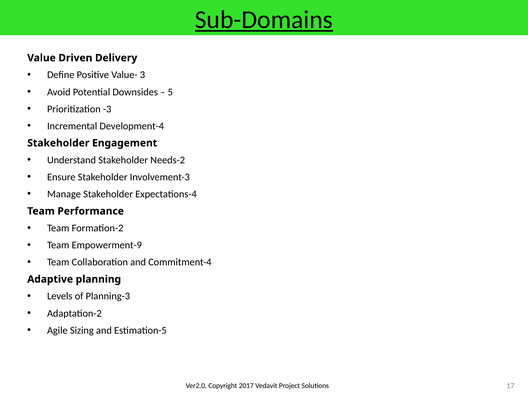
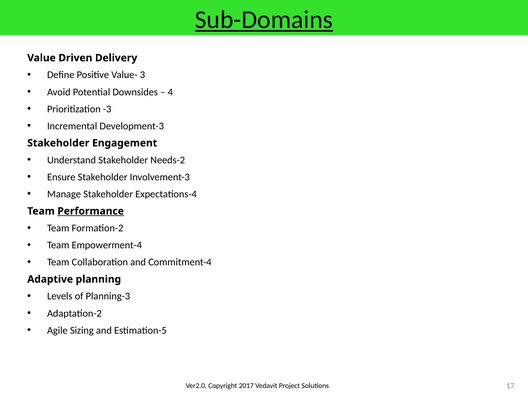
5: 5 -> 4
Development-4: Development-4 -> Development-3
Performance underline: none -> present
Empowerment-9: Empowerment-9 -> Empowerment-4
